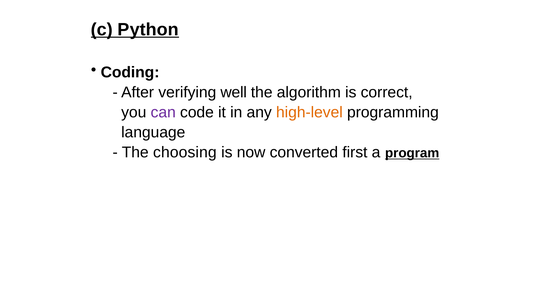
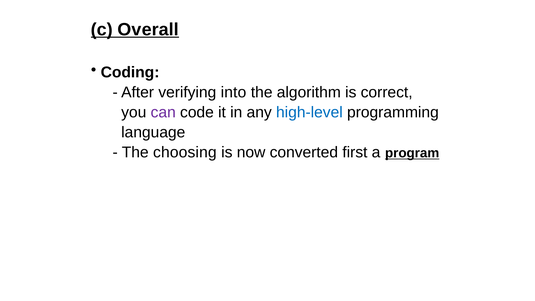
Python: Python -> Overall
well: well -> into
high-level colour: orange -> blue
